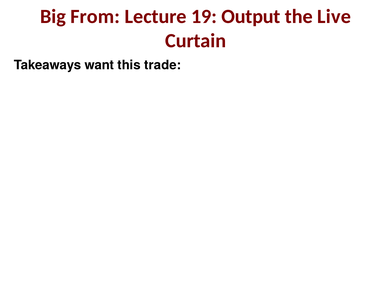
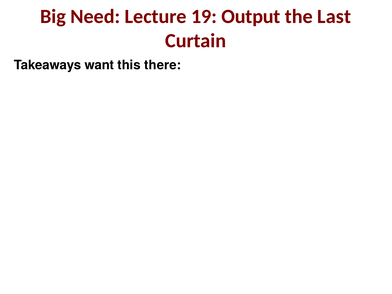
From: From -> Need
Live: Live -> Last
trade: trade -> there
